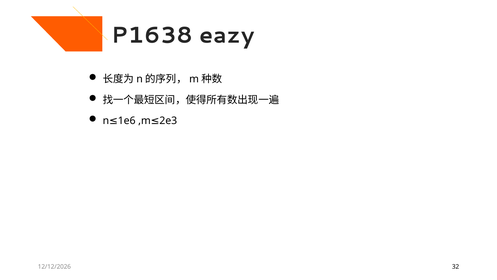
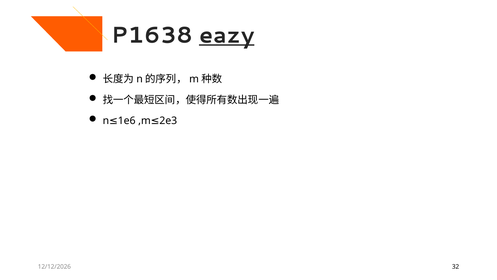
eazy underline: none -> present
